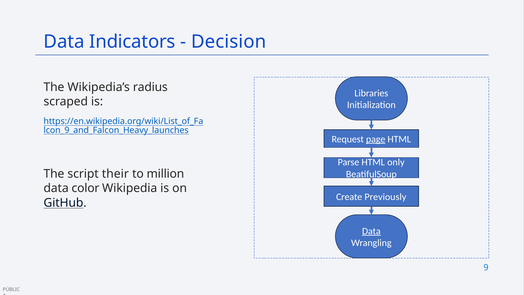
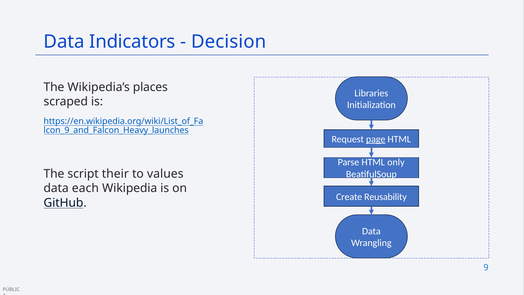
radius: radius -> places
million: million -> values
color: color -> each
Previously: Previously -> Reusability
Data at (371, 231) underline: present -> none
